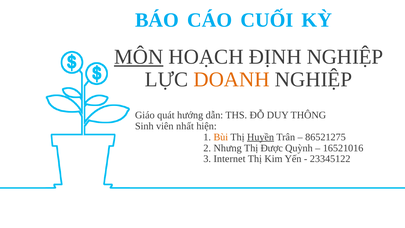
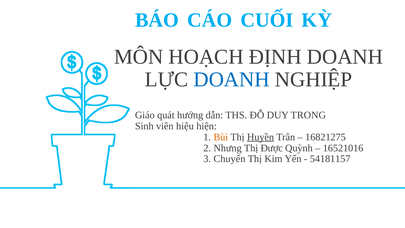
MÔN underline: present -> none
ĐỊNH NGHIỆP: NGHIỆP -> DOANH
DOANH at (232, 80) colour: orange -> blue
THÔNG: THÔNG -> TRONG
nhất: nhất -> hiệu
86521275: 86521275 -> 16821275
Internet: Internet -> Chuyển
23345122: 23345122 -> 54181157
